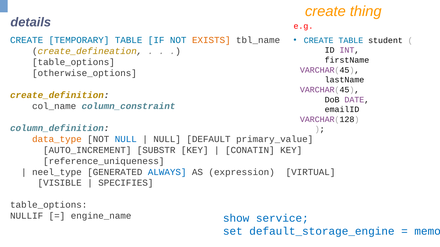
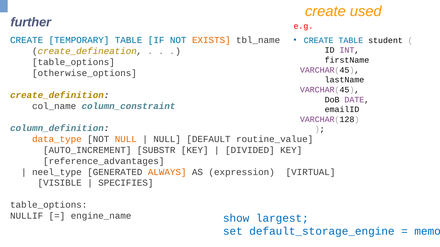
thing: thing -> used
details: details -> further
NULL at (126, 139) colour: blue -> orange
primary_value: primary_value -> routine_value
CONATIN: CONATIN -> DIVIDED
reference_uniqueness: reference_uniqueness -> reference_advantages
ALWAYS colour: blue -> orange
service: service -> largest
